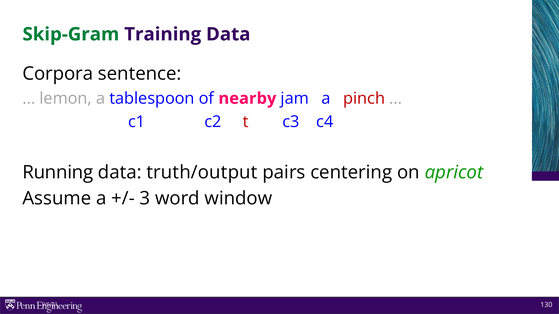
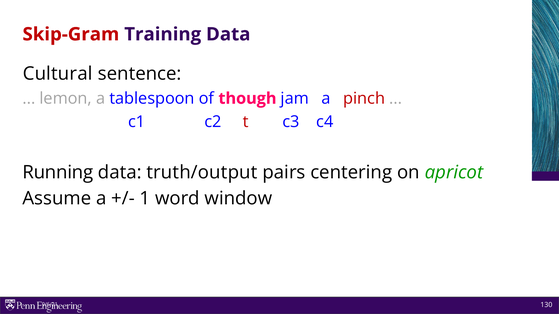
Skip-Gram colour: green -> red
Corpora: Corpora -> Cultural
nearby: nearby -> though
3: 3 -> 1
